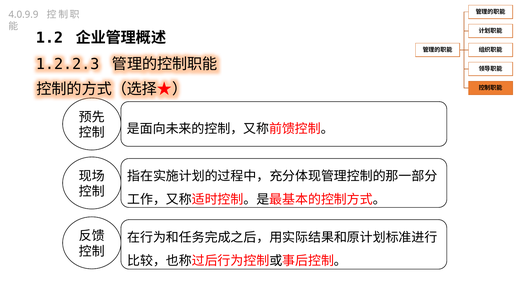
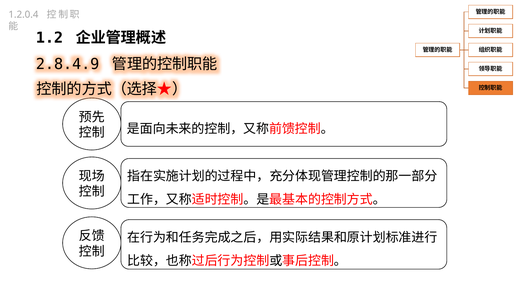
4.0.9.9: 4.0.9.9 -> 1.2.0.4
1.2.2.3: 1.2.2.3 -> 2.8.4.9
